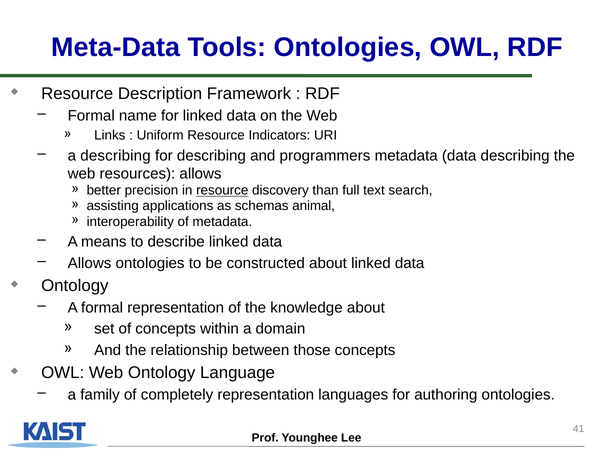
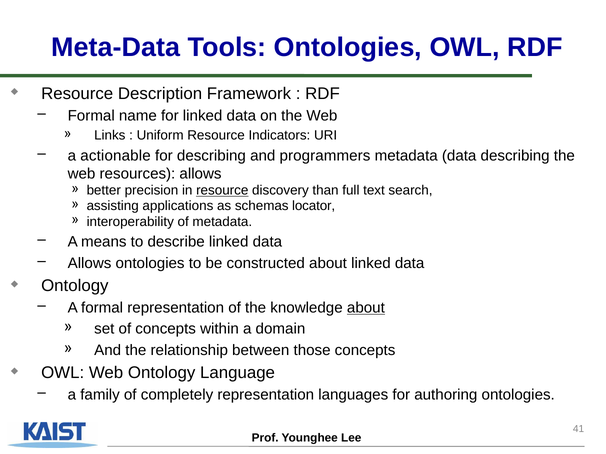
a describing: describing -> actionable
animal: animal -> locator
about at (366, 308) underline: none -> present
